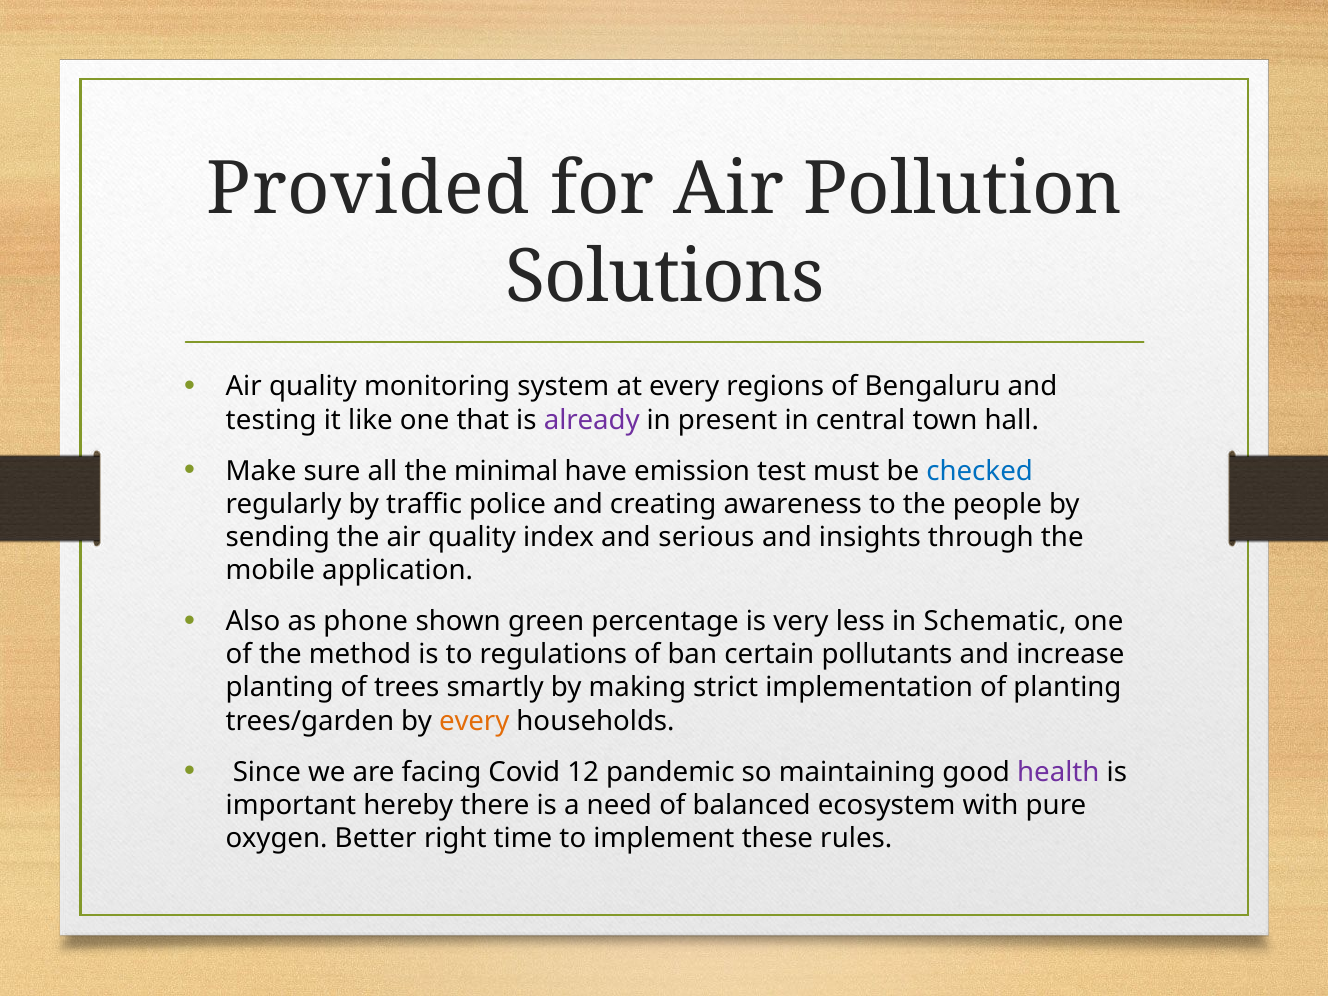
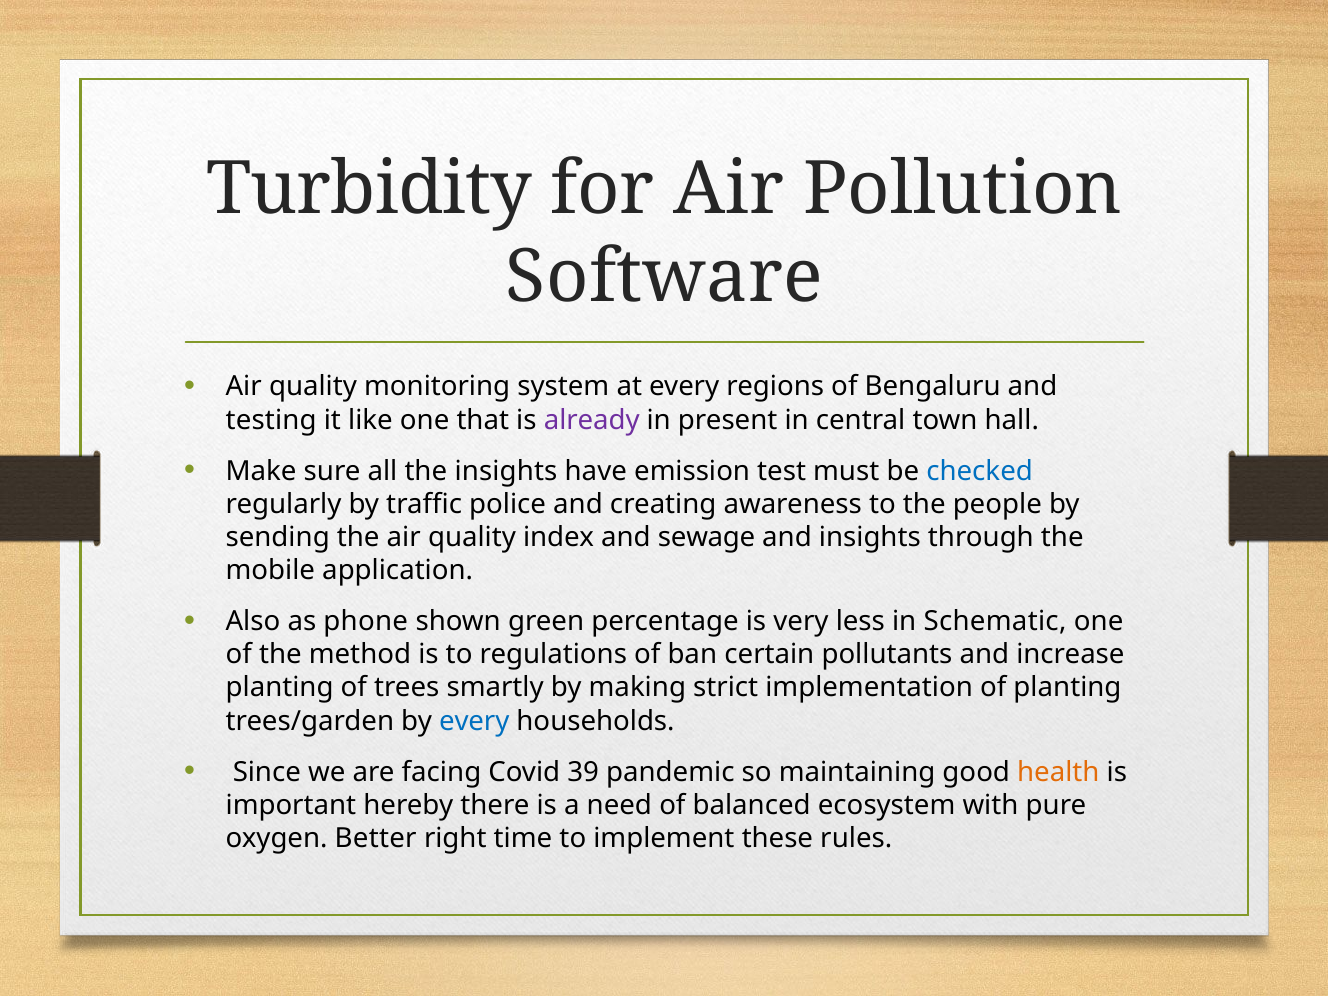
Provided: Provided -> Turbidity
Solutions: Solutions -> Software
the minimal: minimal -> insights
serious: serious -> sewage
every at (474, 721) colour: orange -> blue
12: 12 -> 39
health colour: purple -> orange
